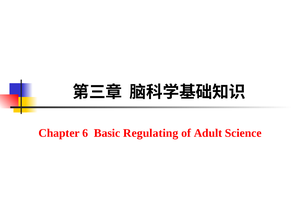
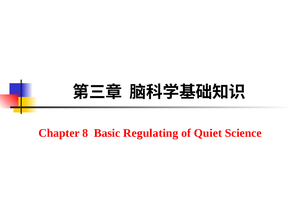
6: 6 -> 8
Adult: Adult -> Quiet
